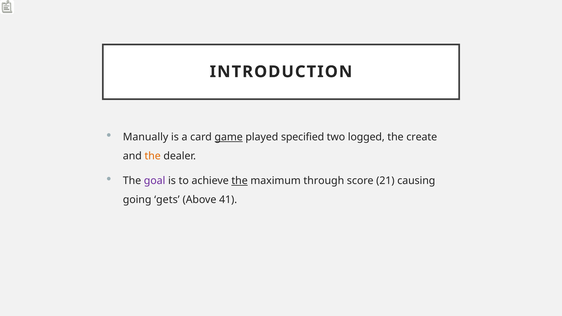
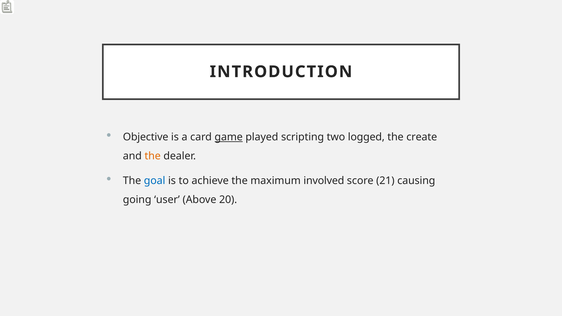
Manually: Manually -> Objective
specified: specified -> scripting
goal colour: purple -> blue
the at (240, 181) underline: present -> none
through: through -> involved
gets: gets -> user
41: 41 -> 20
